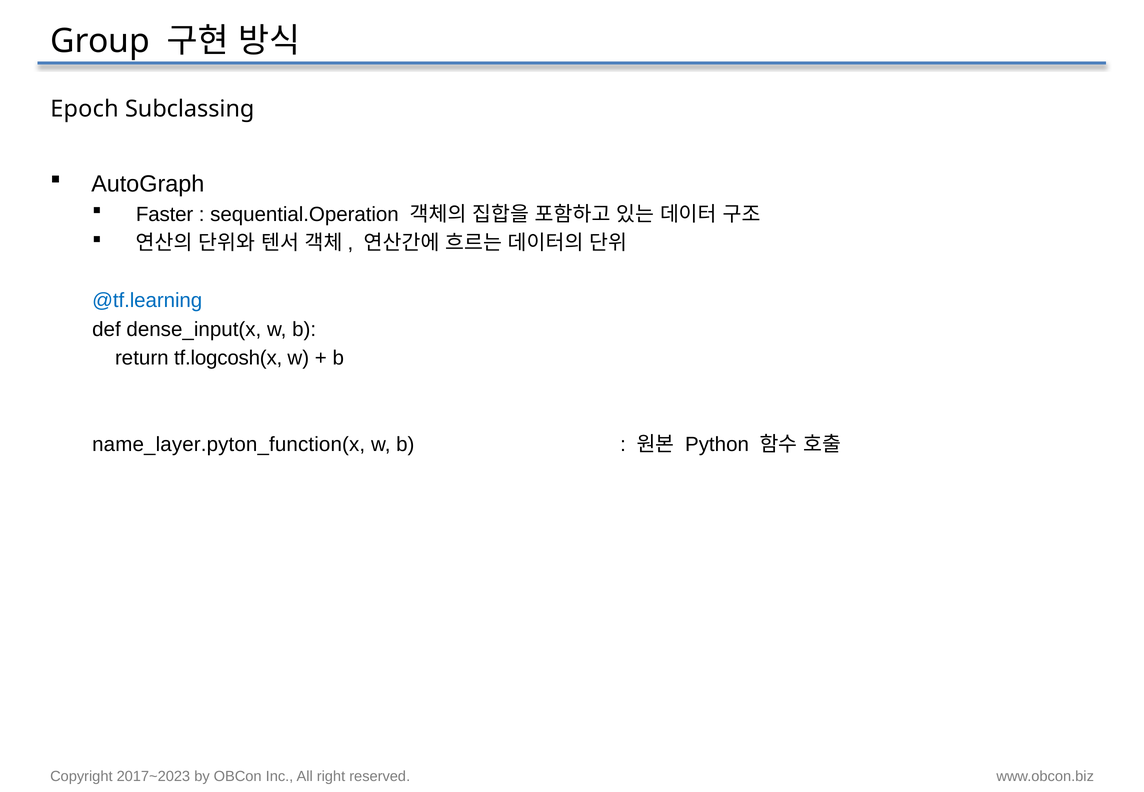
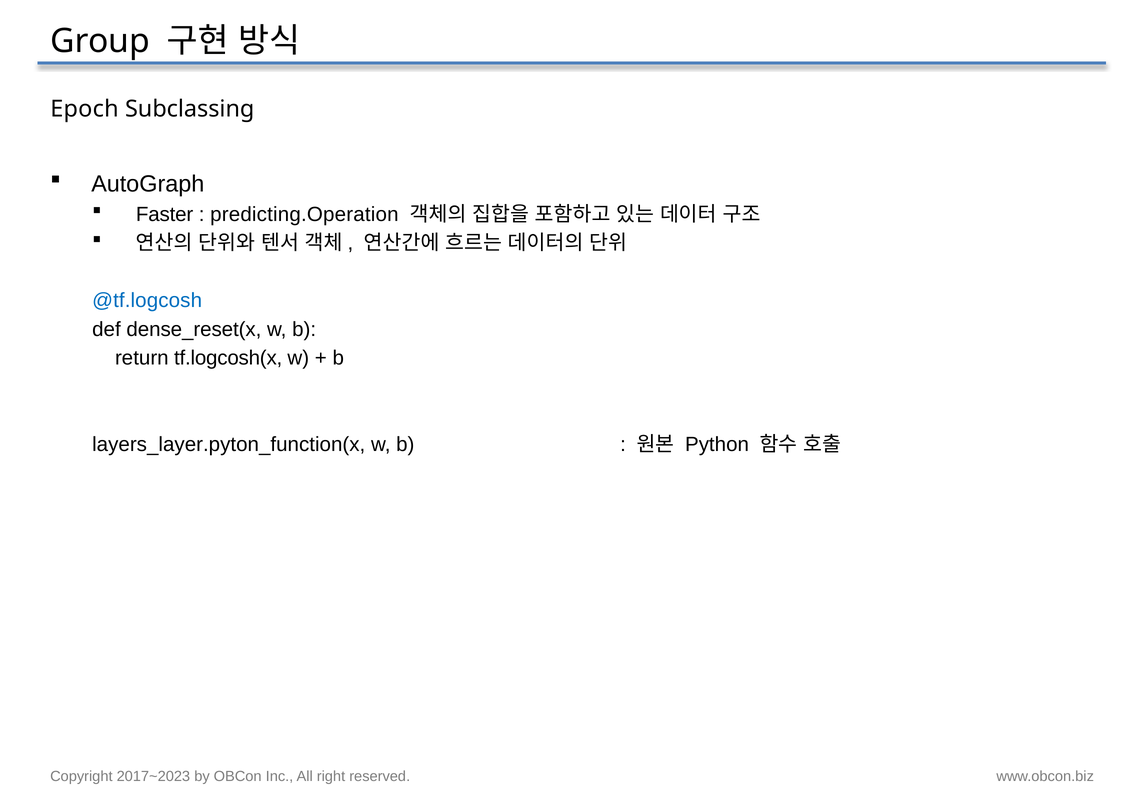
sequential.Operation: sequential.Operation -> predicting.Operation
@tf.learning: @tf.learning -> @tf.logcosh
dense_input(x: dense_input(x -> dense_reset(x
name_layer.pyton_function(x: name_layer.pyton_function(x -> layers_layer.pyton_function(x
